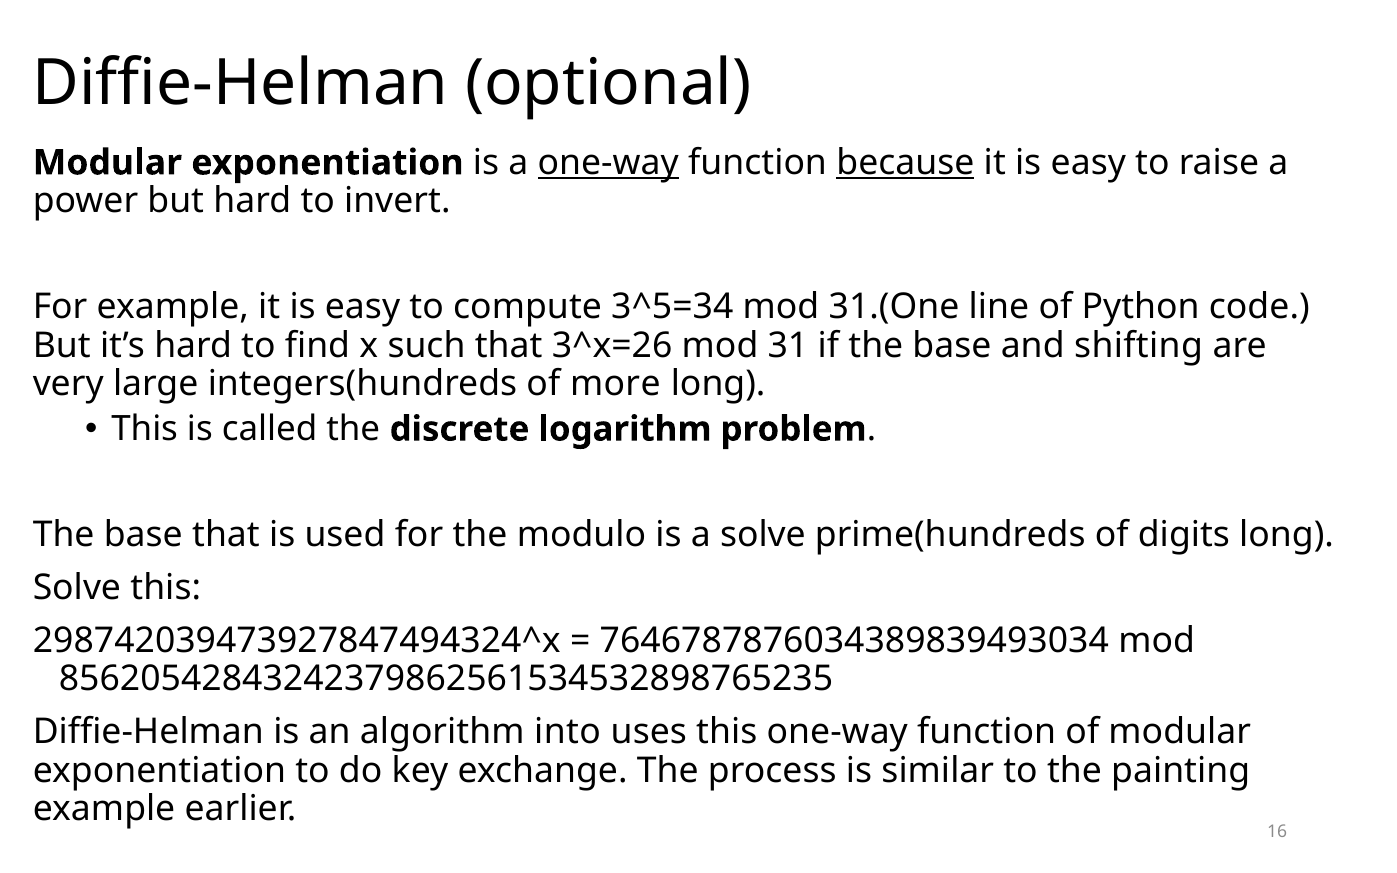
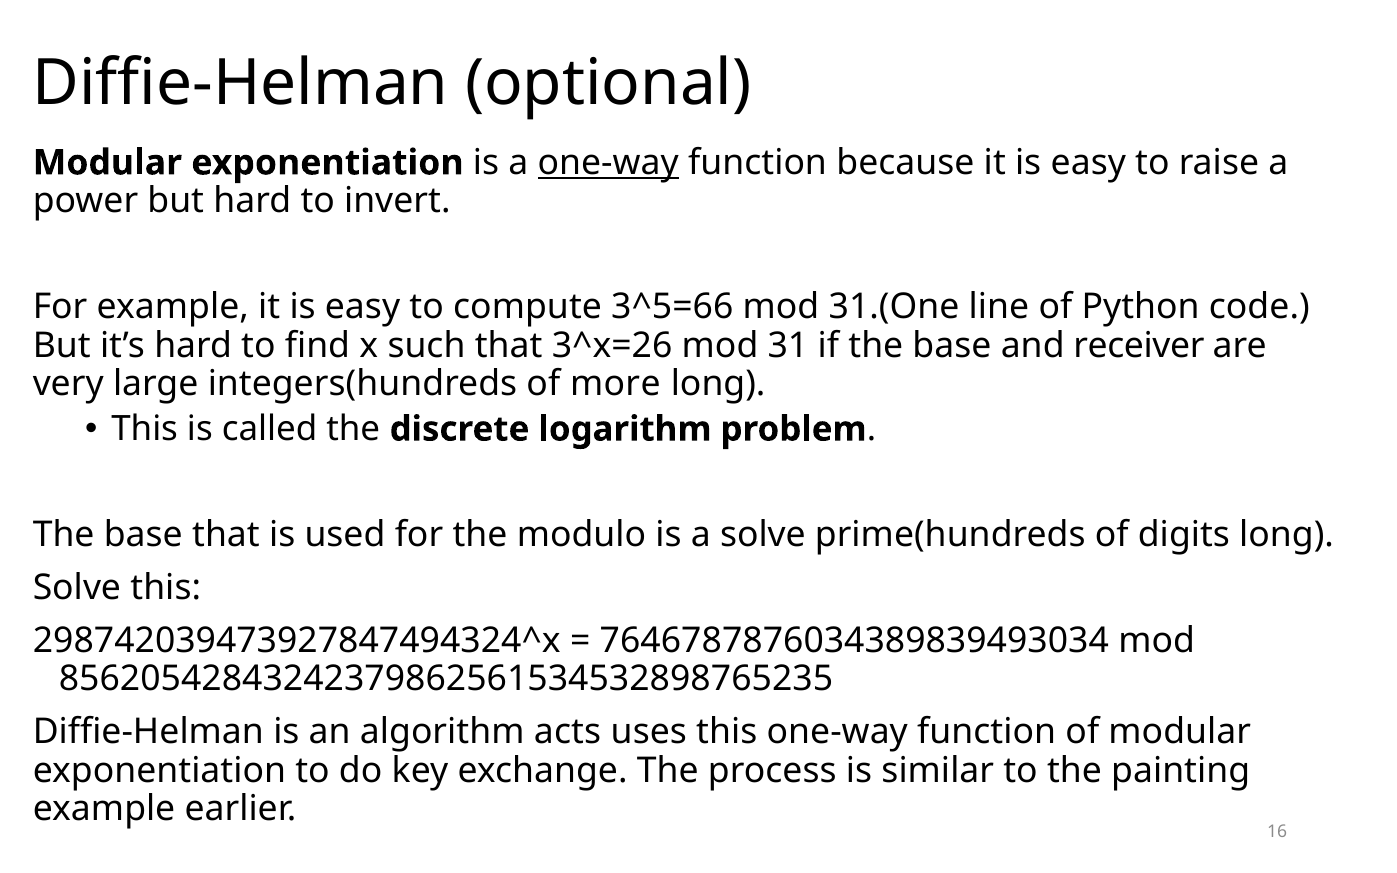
because underline: present -> none
3^5=34: 3^5=34 -> 3^5=66
shifting: shifting -> receiver
into: into -> acts
